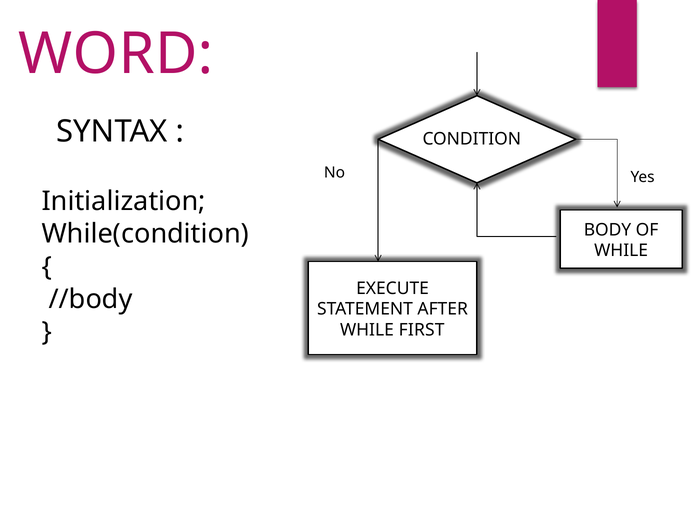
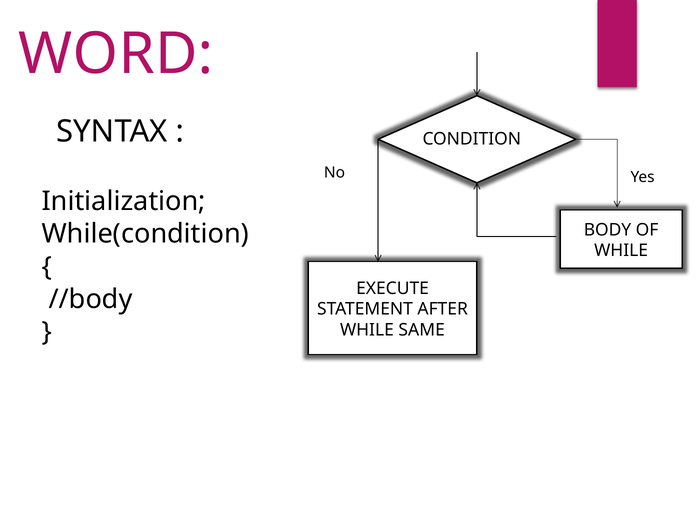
FIRST: FIRST -> SAME
